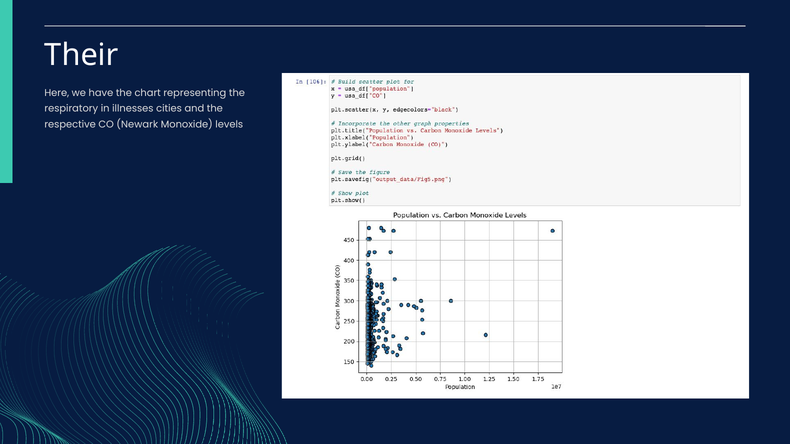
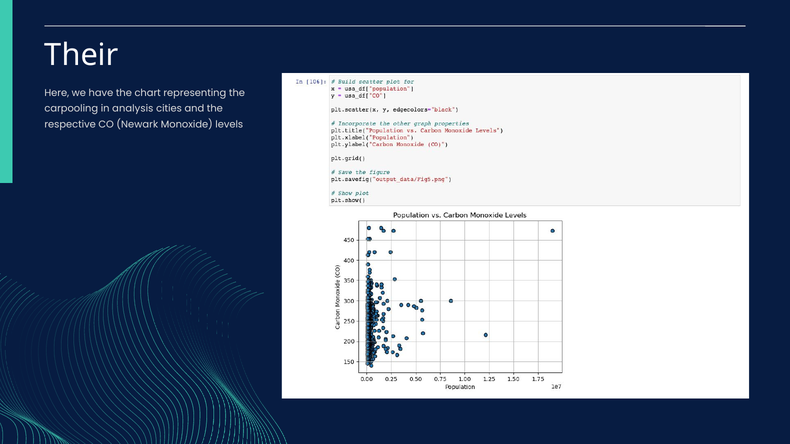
respiratory: respiratory -> carpooling
illnesses: illnesses -> analysis
